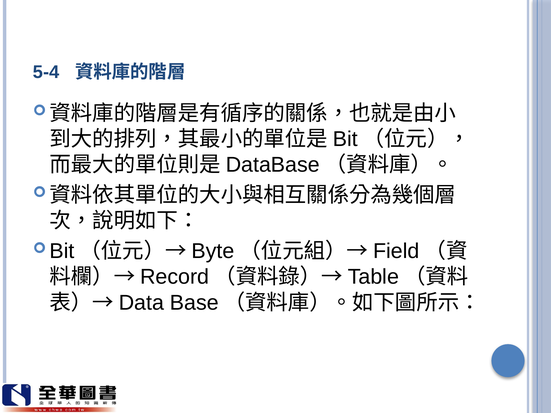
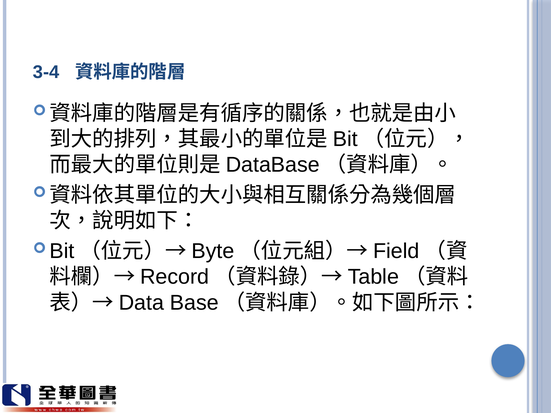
5-4: 5-4 -> 3-4
